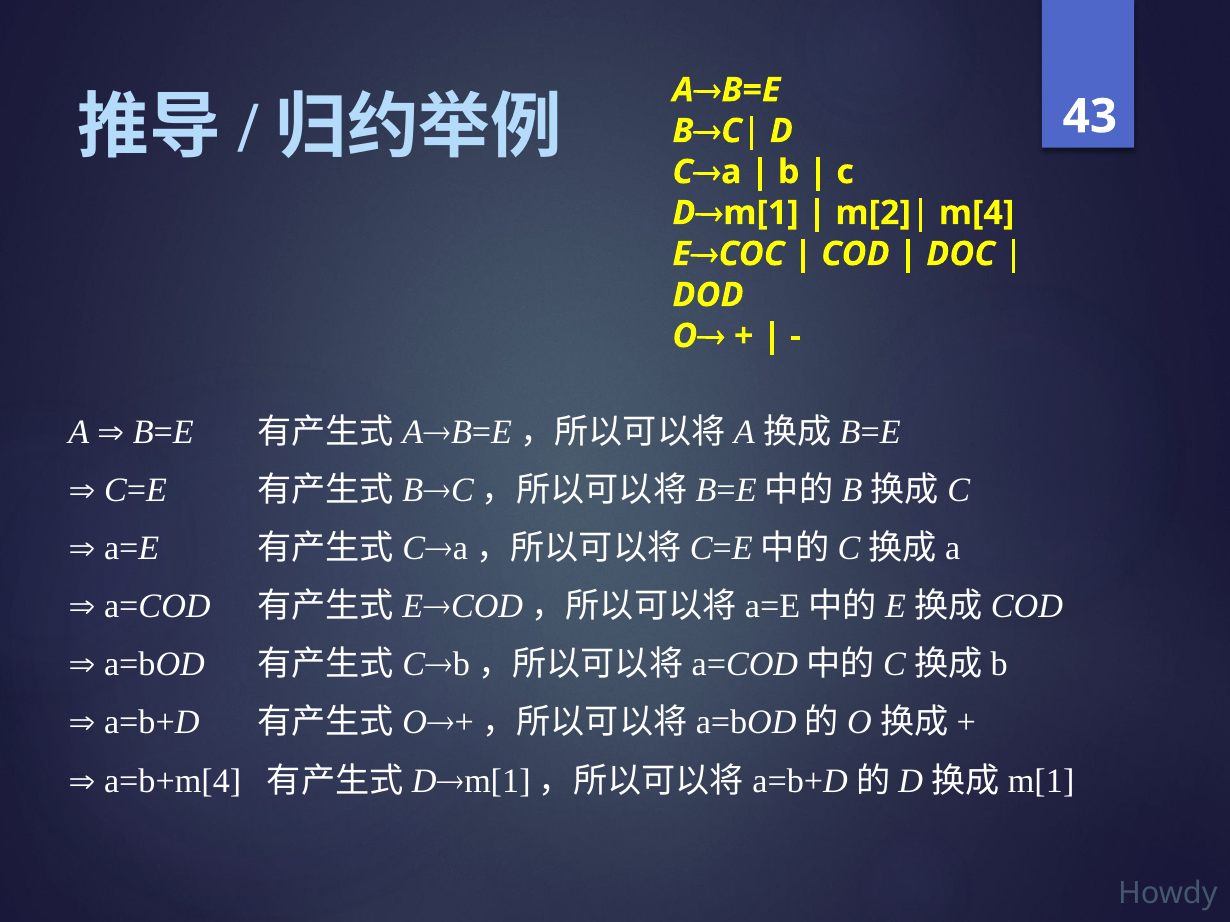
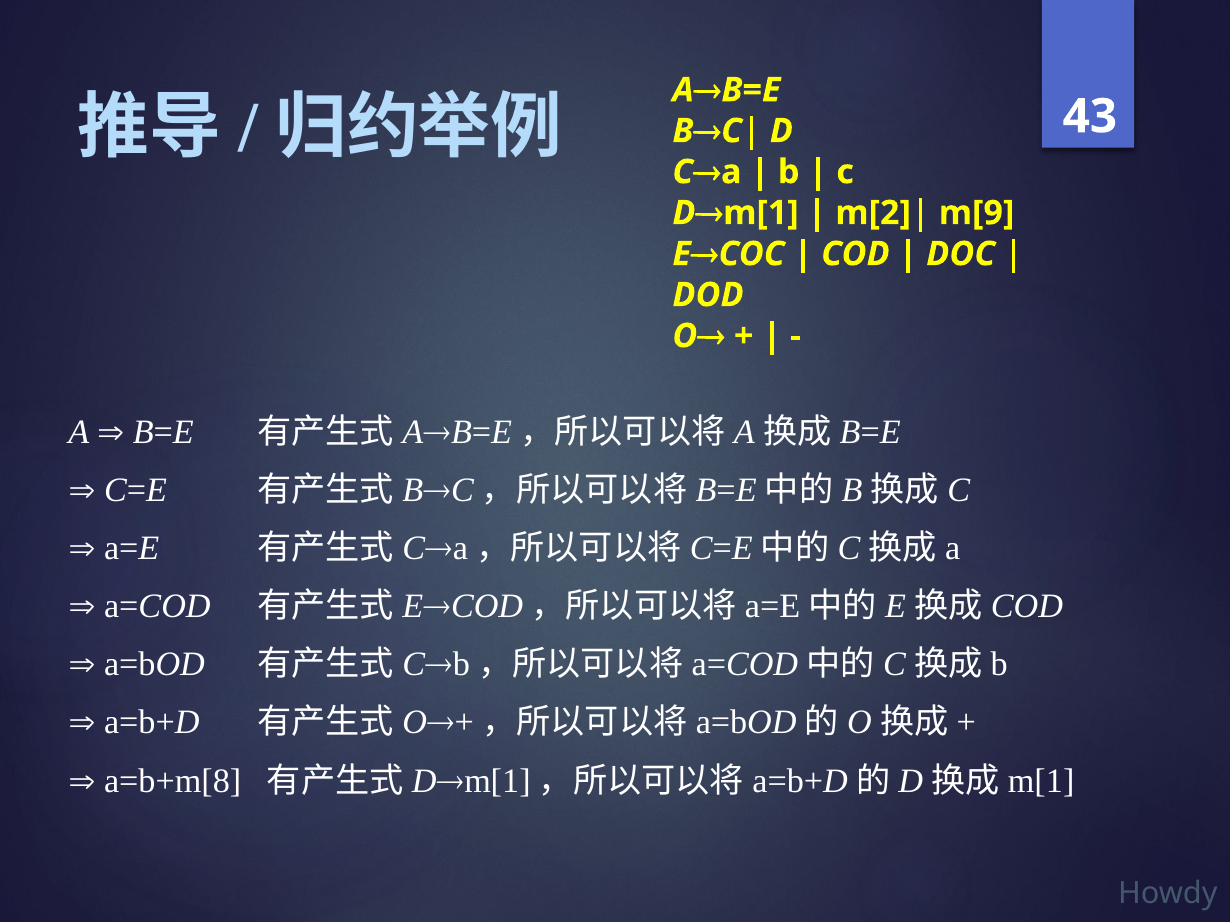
m[4: m[4 -> m[9
a=b+m[4: a=b+m[4 -> a=b+m[8
